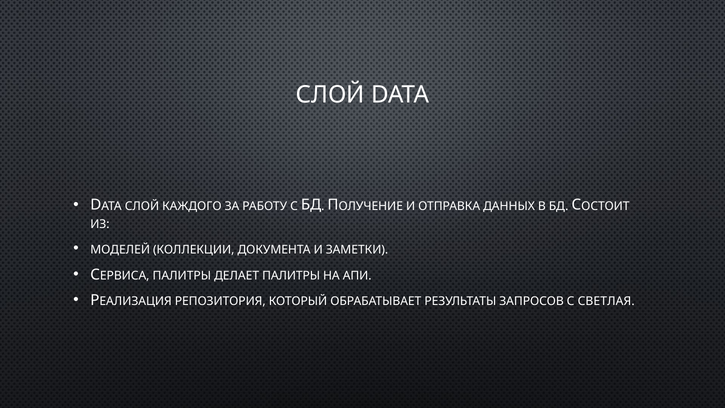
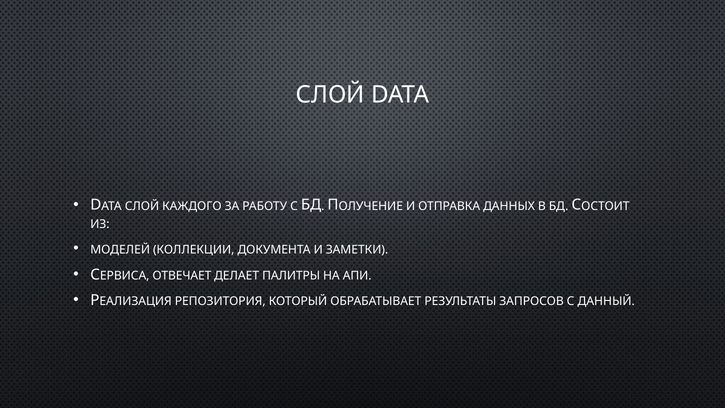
ПАЛИТРЫ at (182, 275): ПАЛИТРЫ -> ОТВЕЧАЕТ
СВЕТЛАЯ: СВЕТЛАЯ -> ДАННЫЙ
